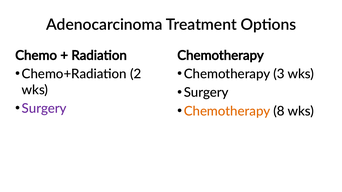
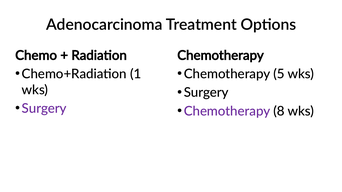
2: 2 -> 1
3: 3 -> 5
Chemotherapy at (227, 111) colour: orange -> purple
